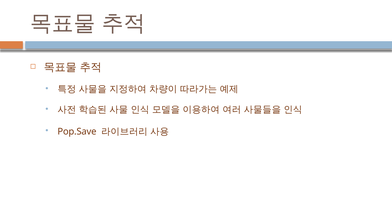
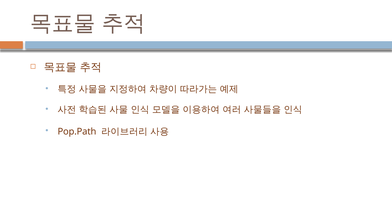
Pop.Save: Pop.Save -> Pop.Path
